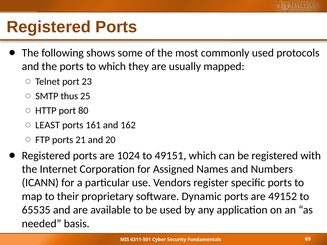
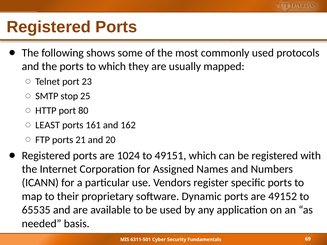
thus: thus -> stop
